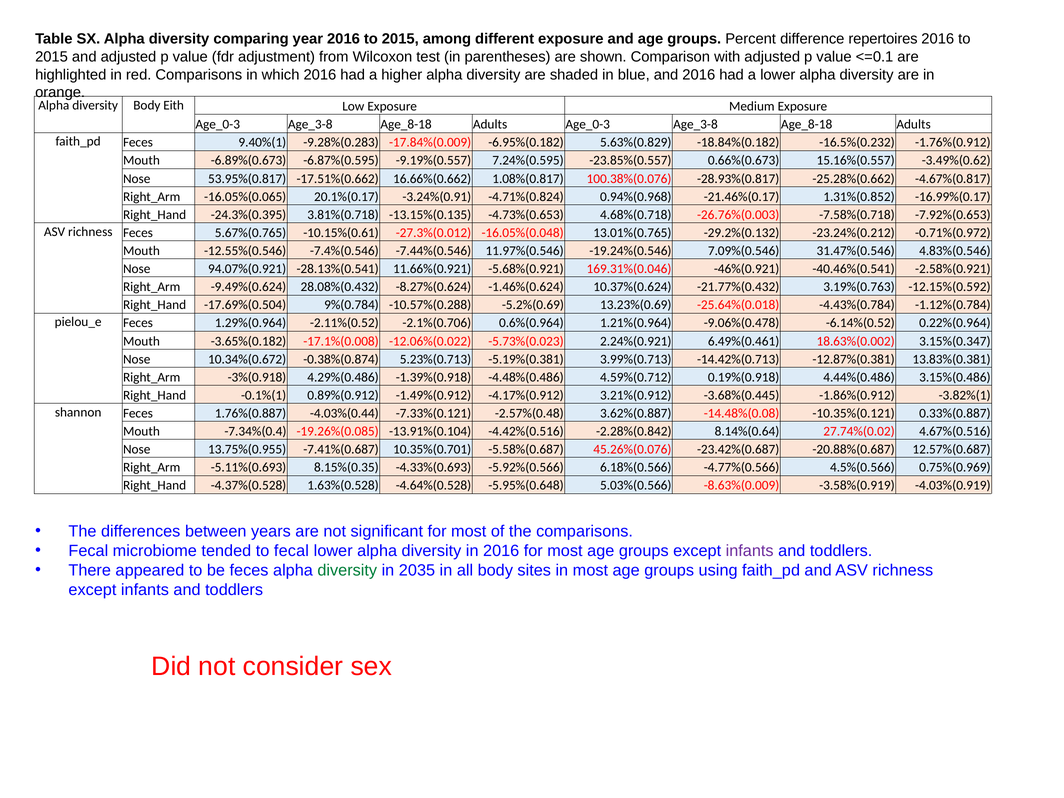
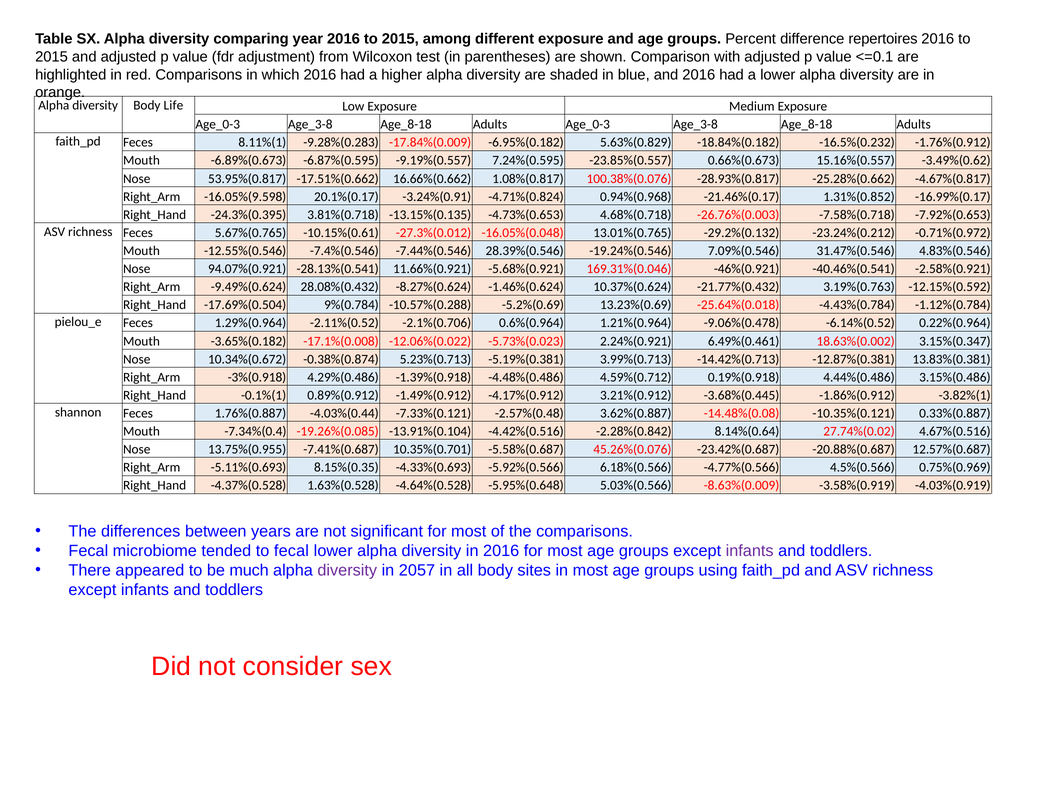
Eith: Eith -> Life
9.40%(1: 9.40%(1 -> 8.11%(1
-16.05%(0.065: -16.05%(0.065 -> -16.05%(9.598
11.97%(0.546: 11.97%(0.546 -> 28.39%(0.546
be feces: feces -> much
diversity at (347, 570) colour: green -> purple
2035: 2035 -> 2057
